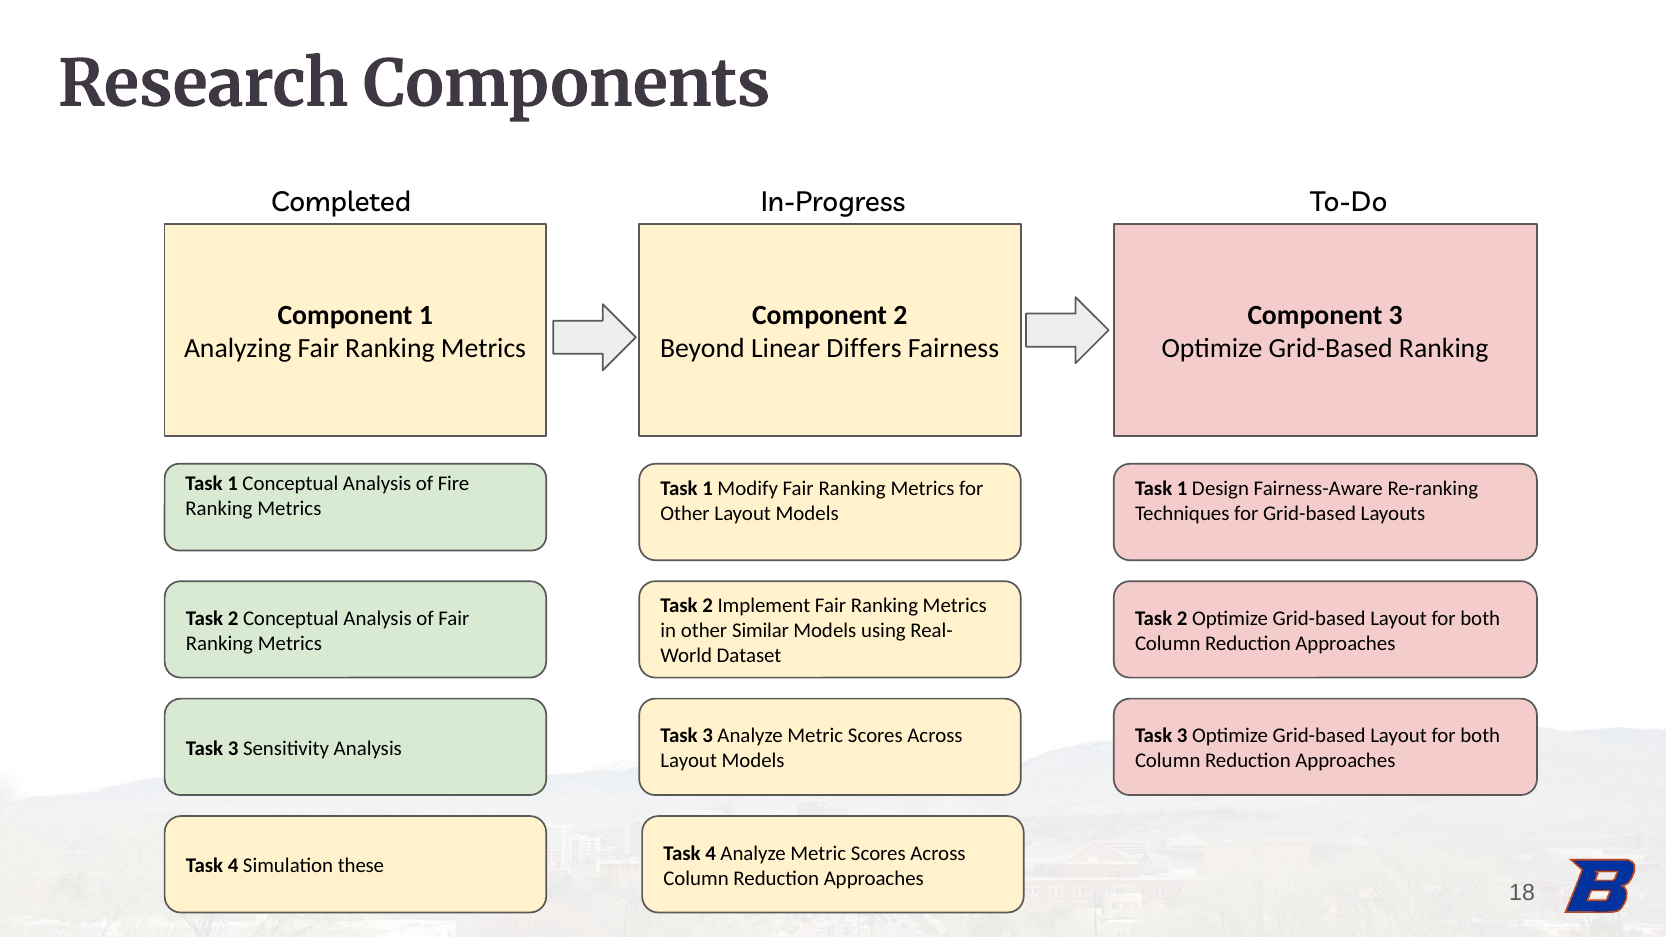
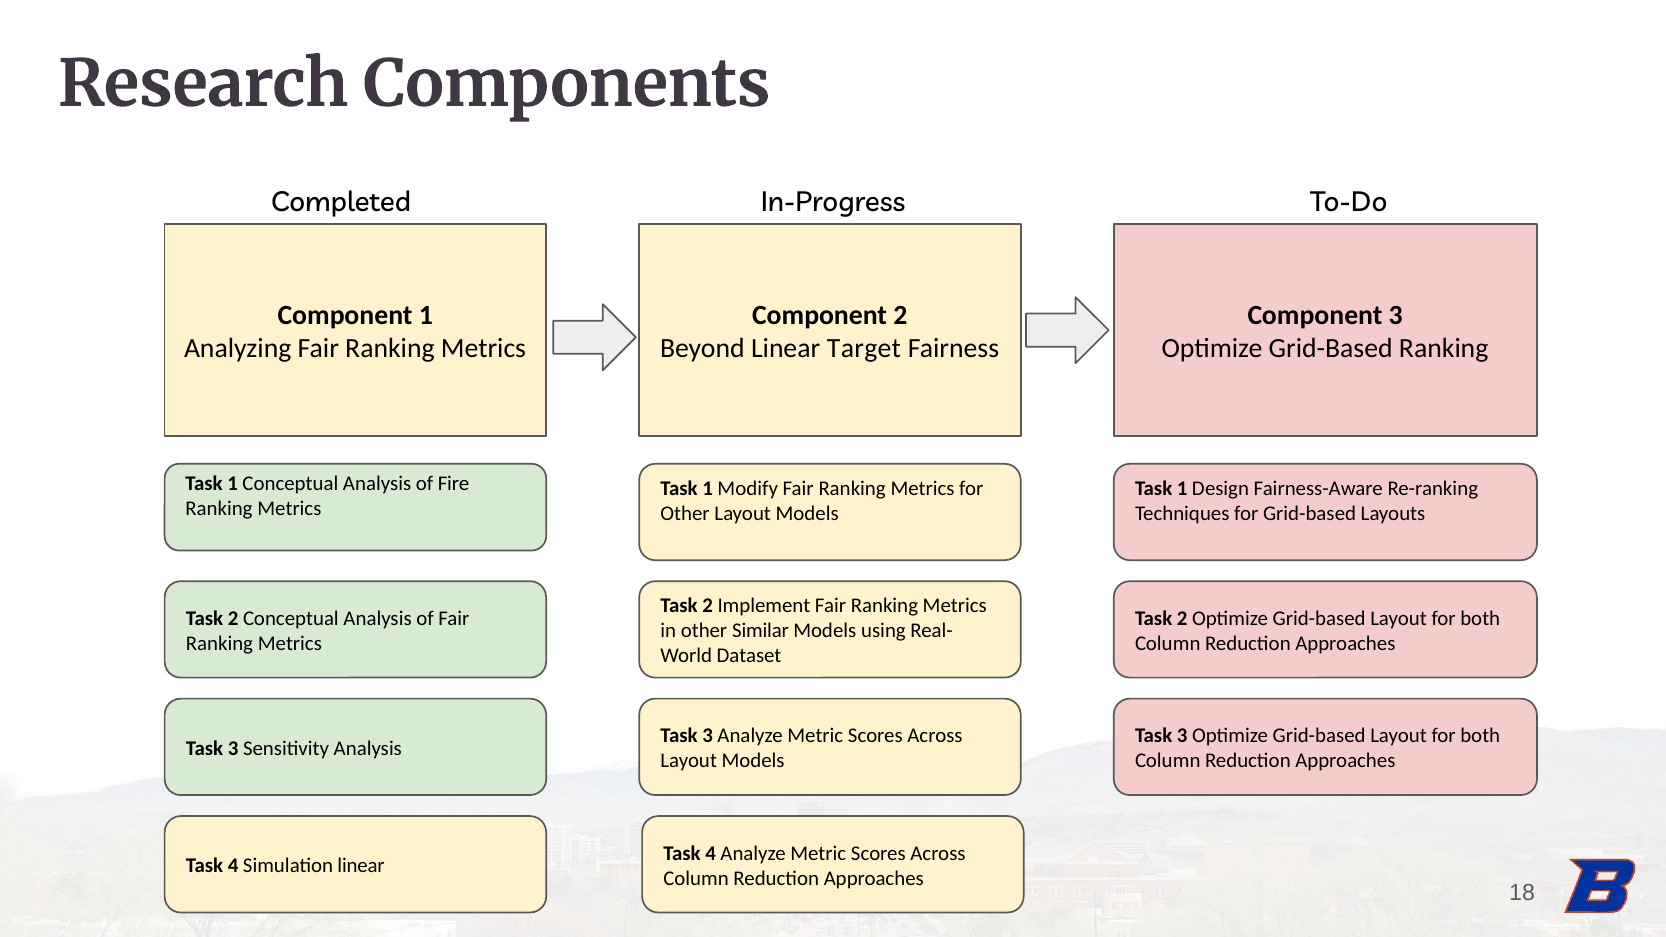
Differs: Differs -> Target
Simulation these: these -> linear
